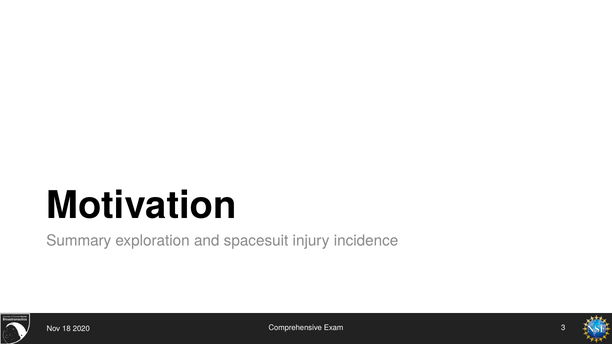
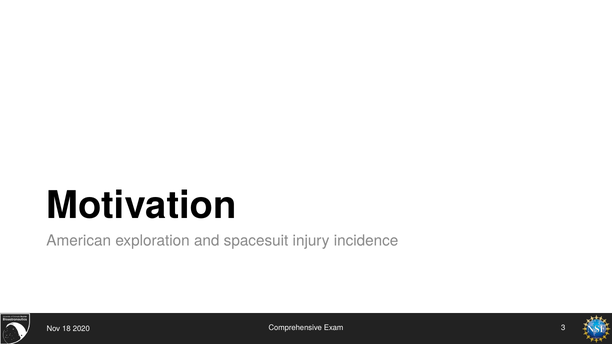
Summary: Summary -> American
